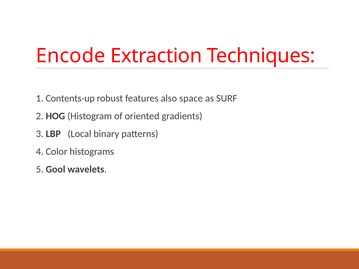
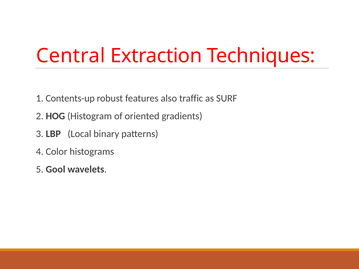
Encode: Encode -> Central
space: space -> traffic
